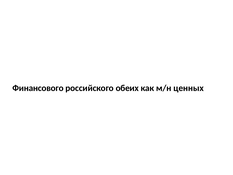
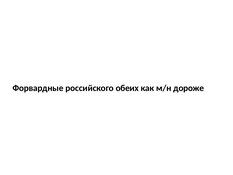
Финансового: Финансового -> Форвардные
ценных: ценных -> дороже
